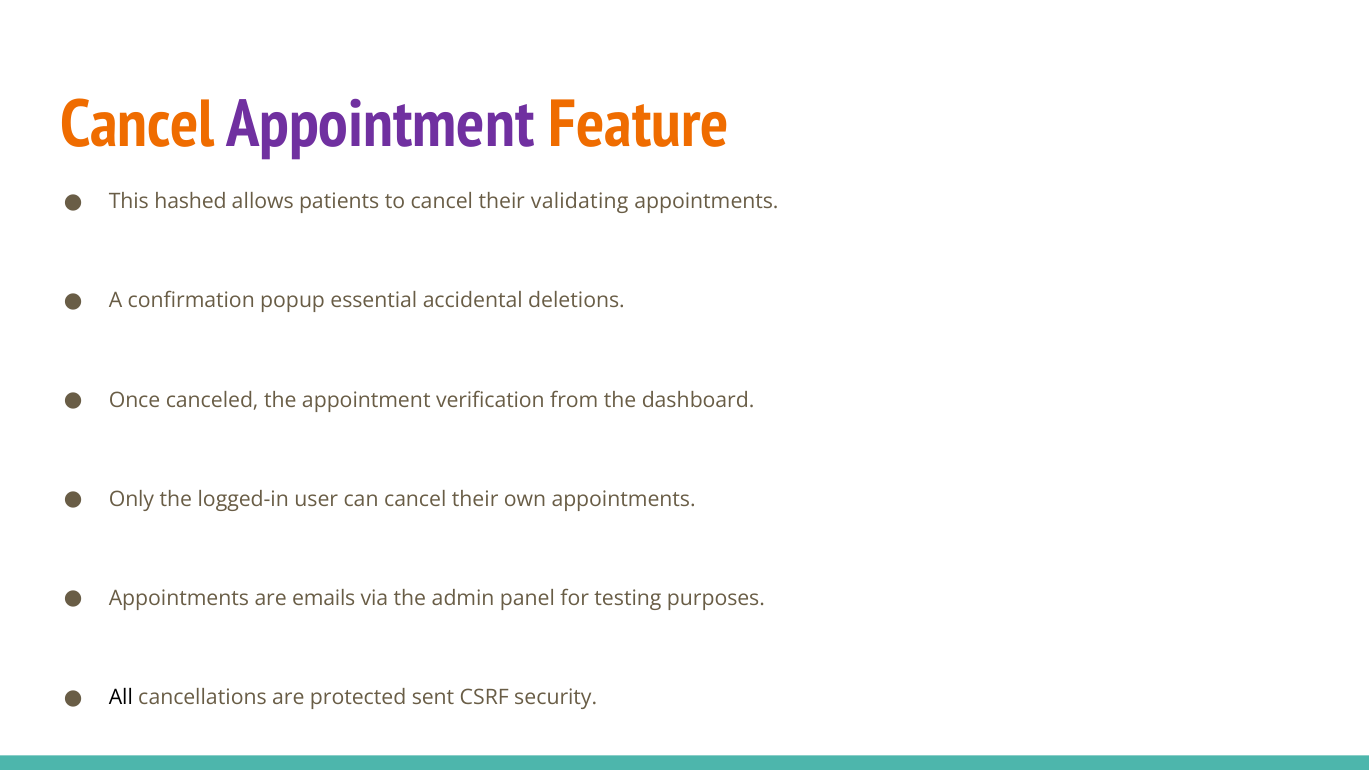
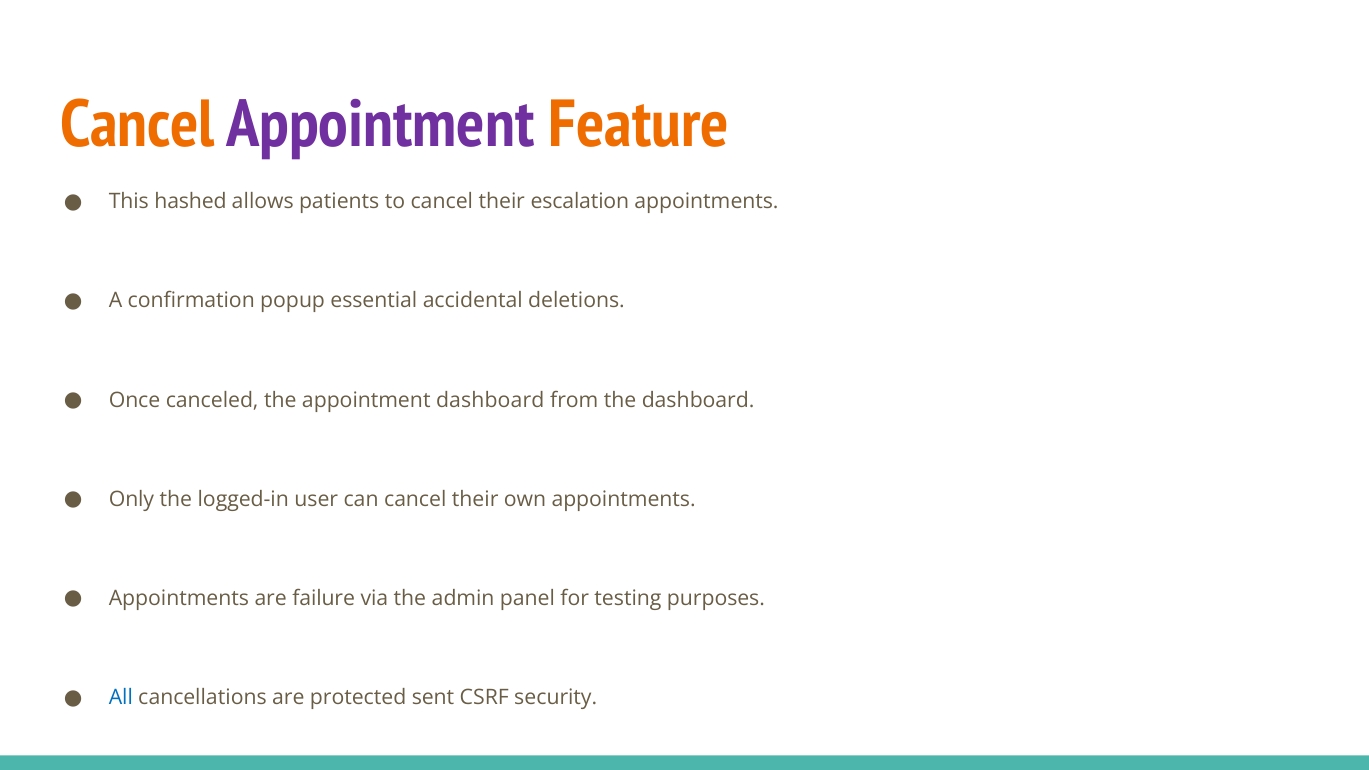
validating: validating -> escalation
appointment verification: verification -> dashboard
emails: emails -> failure
All colour: black -> blue
